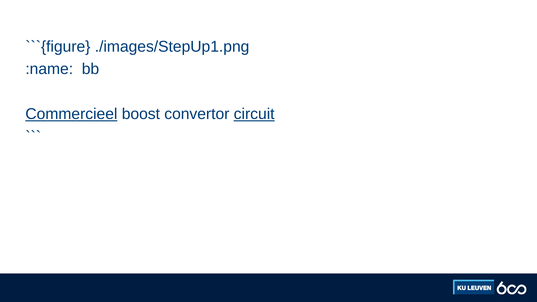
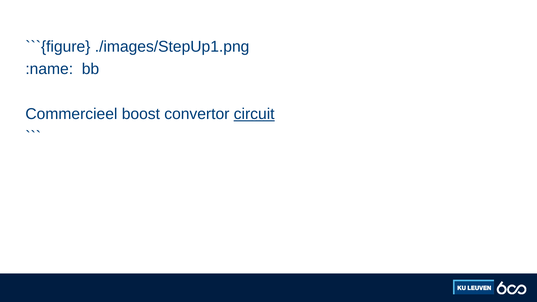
Commercieel underline: present -> none
